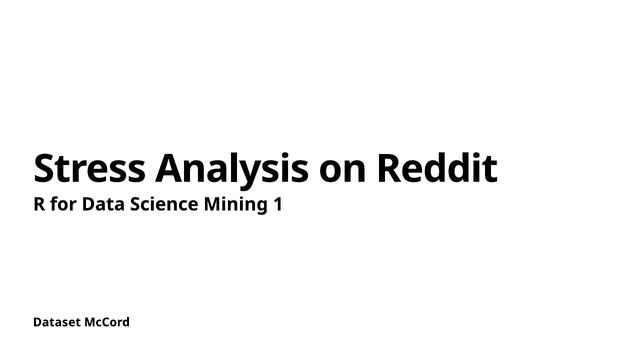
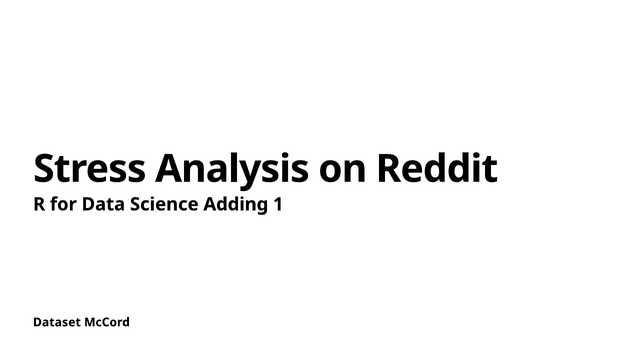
Mining: Mining -> Adding
